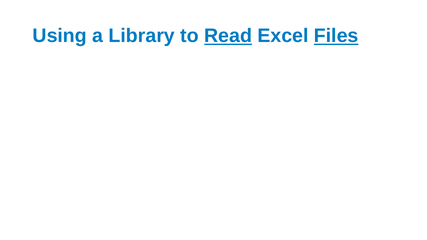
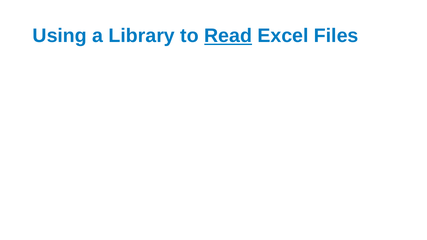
Files underline: present -> none
